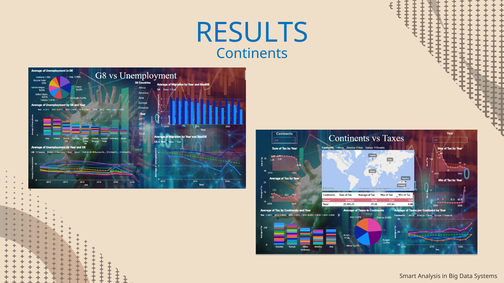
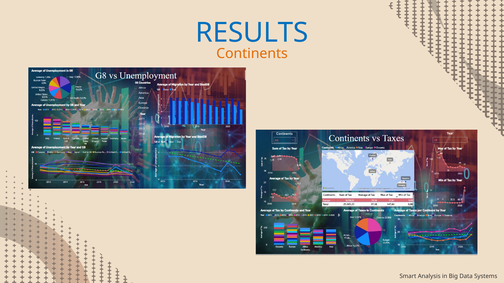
Continents colour: blue -> orange
